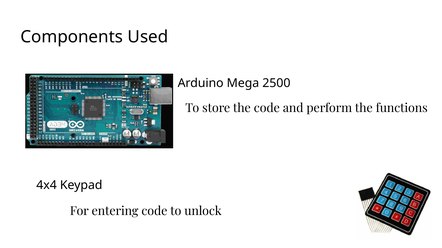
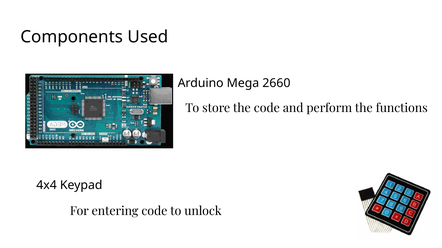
2500: 2500 -> 2660
